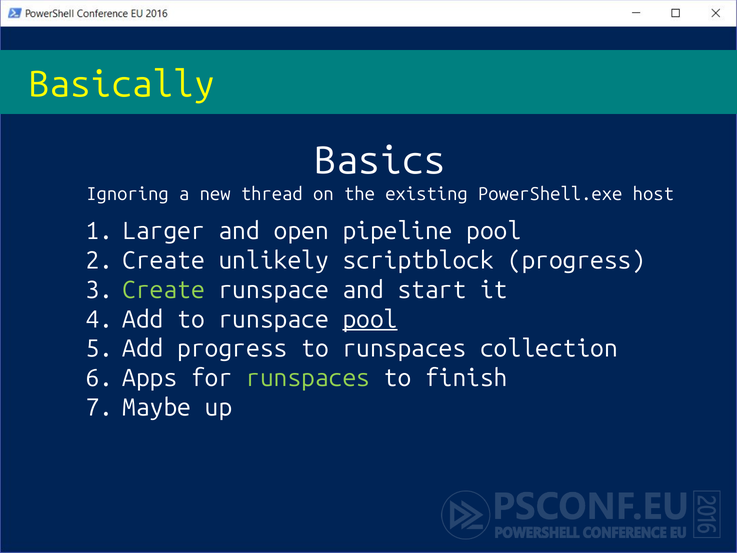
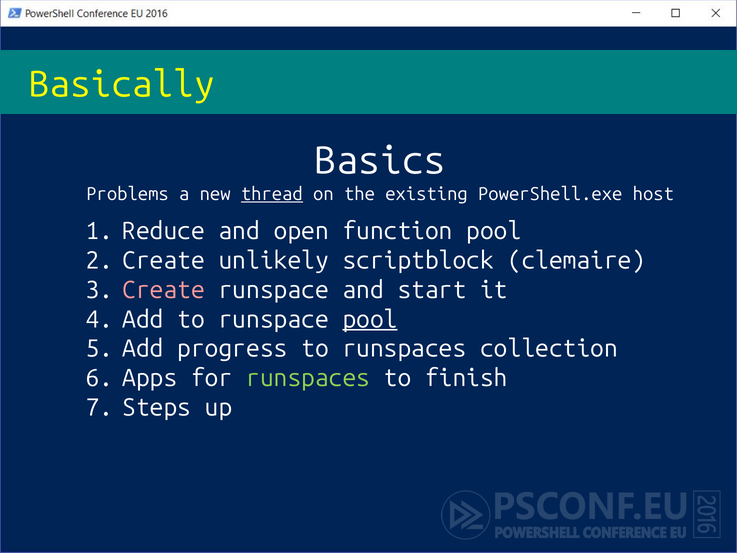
Ignoring: Ignoring -> Problems
thread underline: none -> present
Larger: Larger -> Reduce
pipeline: pipeline -> function
scriptblock progress: progress -> clemaire
Create at (164, 290) colour: light green -> pink
Maybe: Maybe -> Steps
